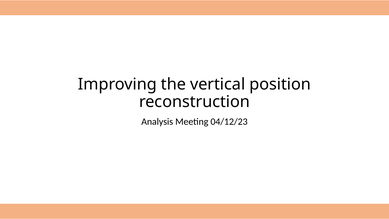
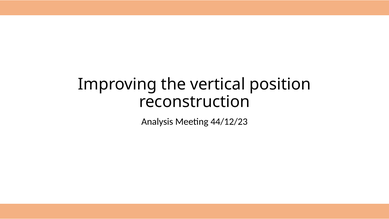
04/12/23: 04/12/23 -> 44/12/23
